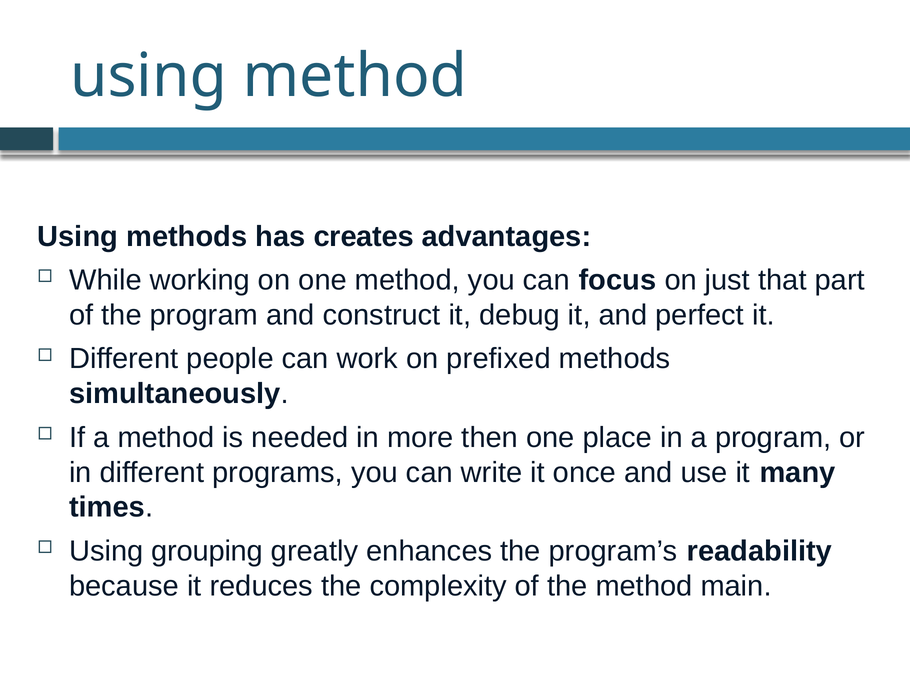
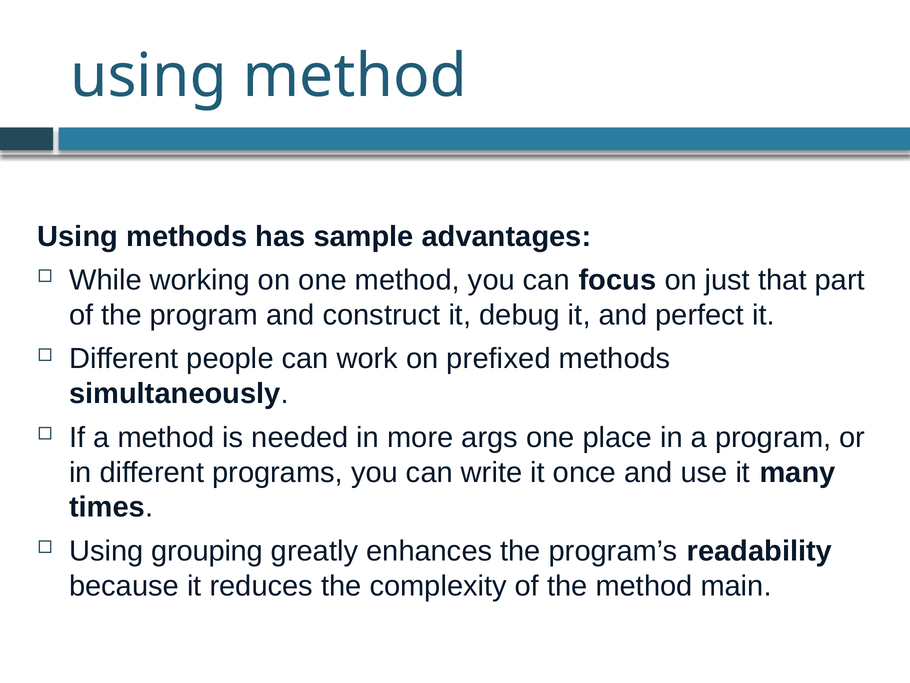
creates: creates -> sample
then: then -> args
